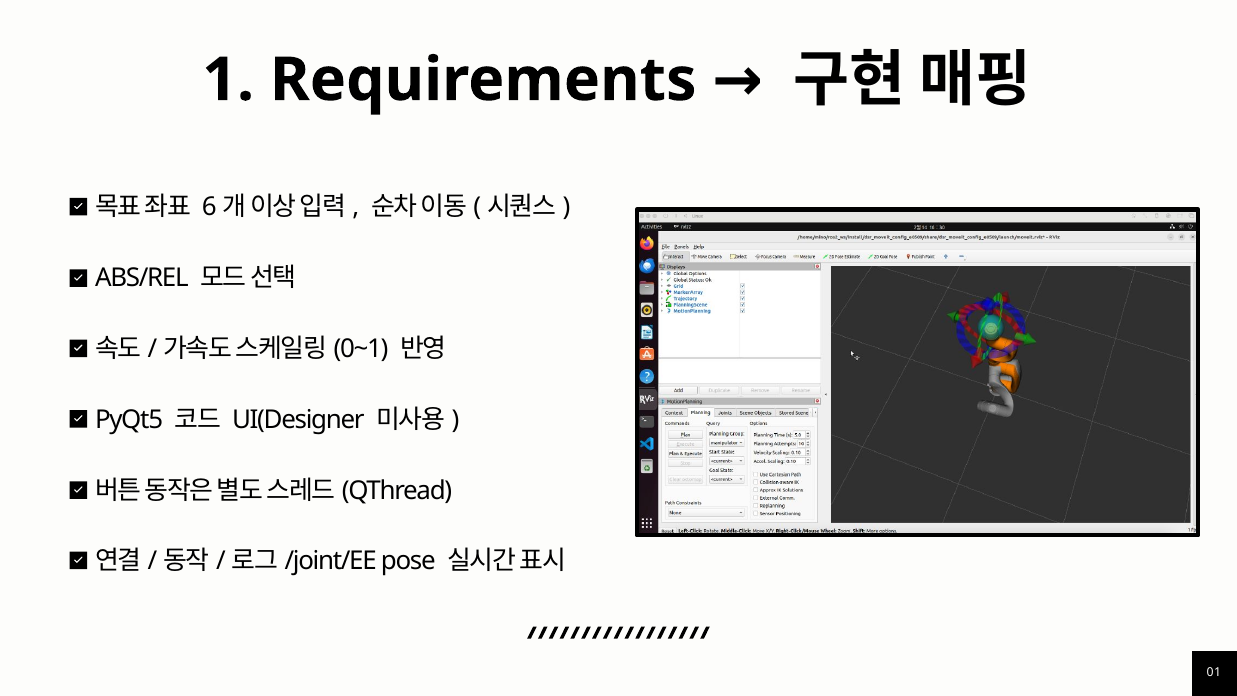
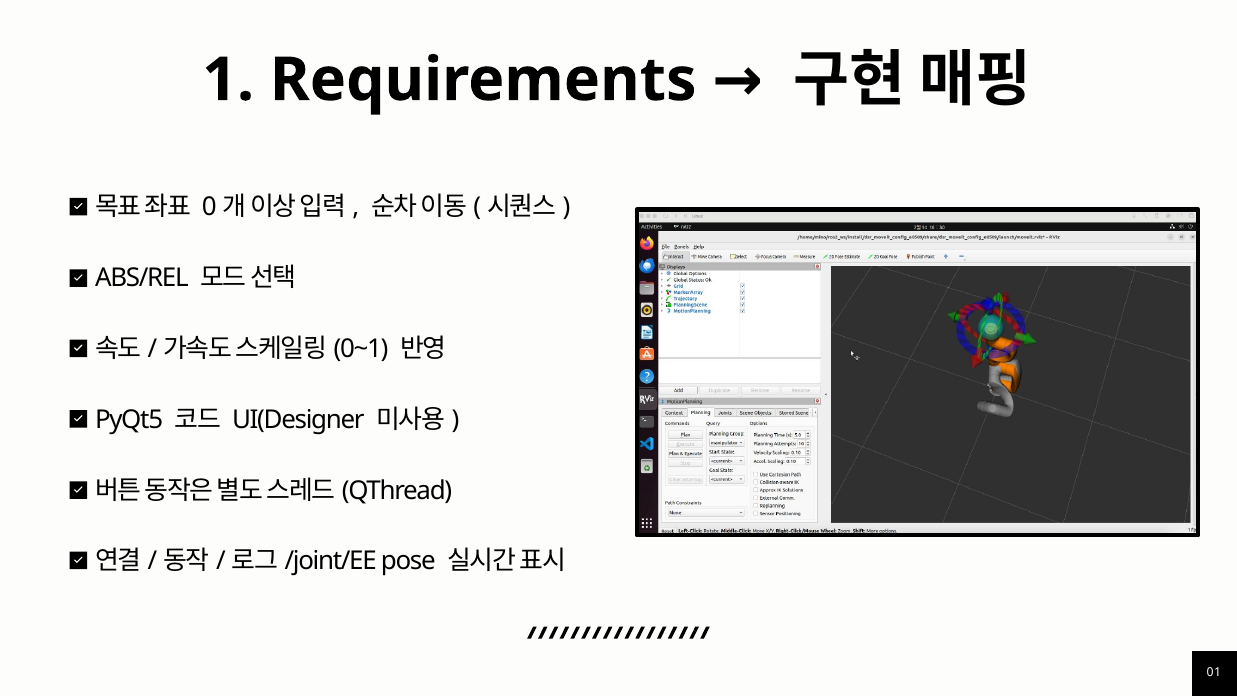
6: 6 -> 0
